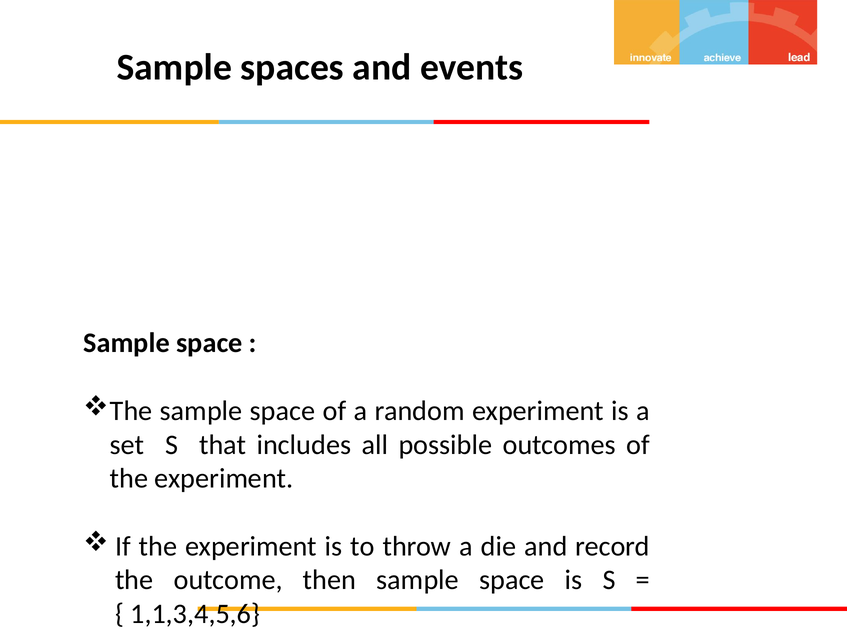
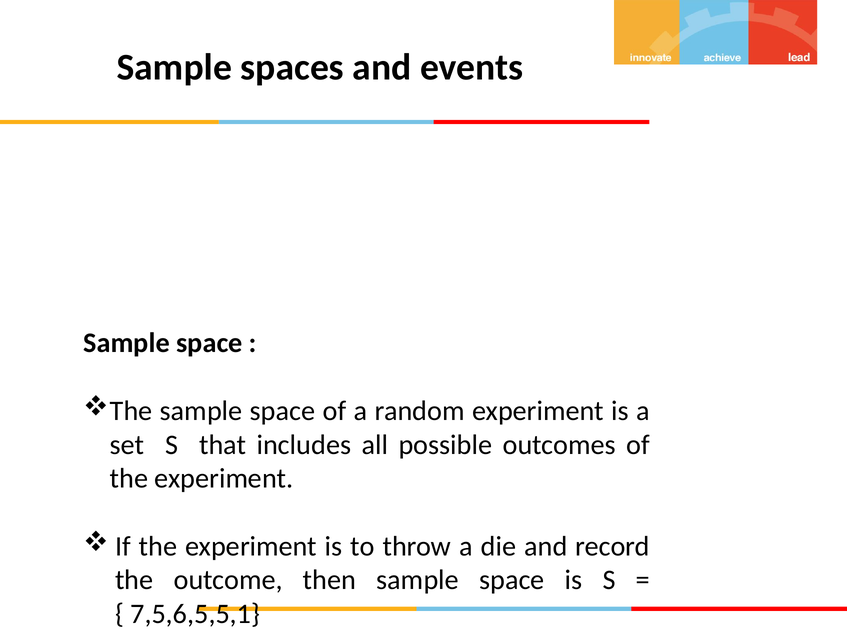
1,1,3,4,5,6: 1,1,3,4,5,6 -> 7,5,6,5,5,1
